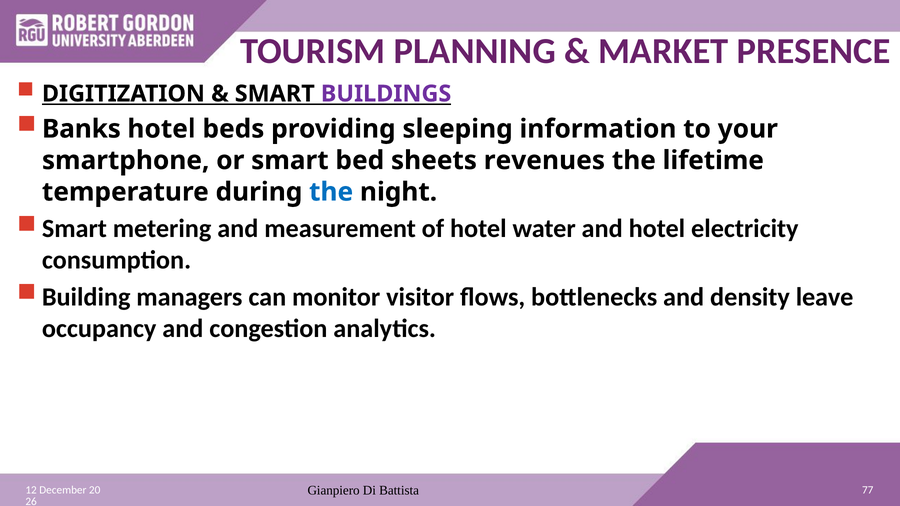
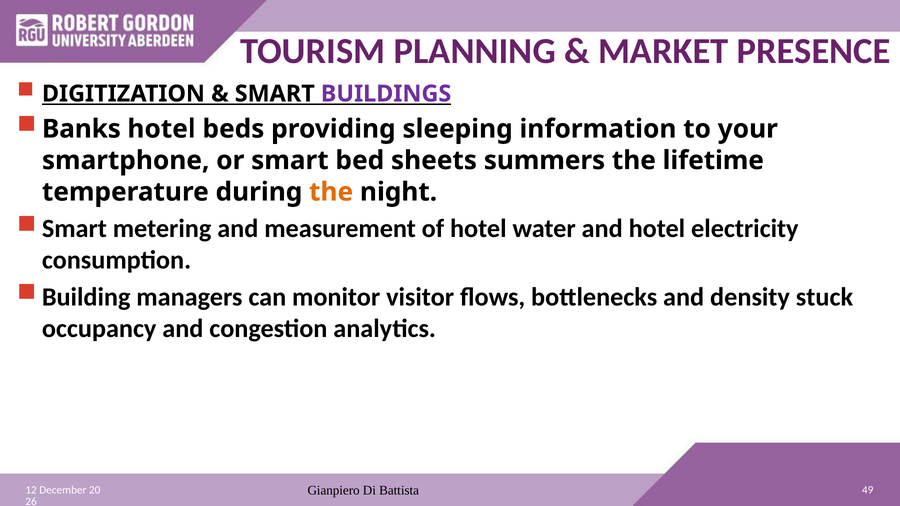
revenues: revenues -> summers
the at (331, 192) colour: blue -> orange
leave: leave -> stuck
77: 77 -> 49
